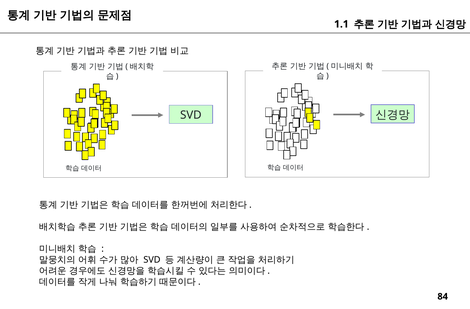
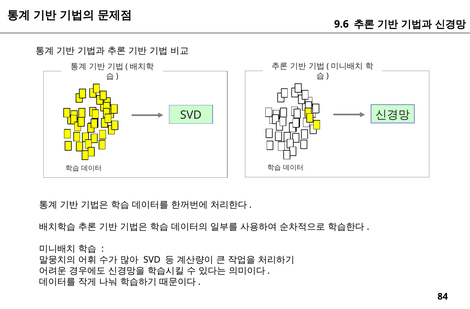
1.1: 1.1 -> 9.6
